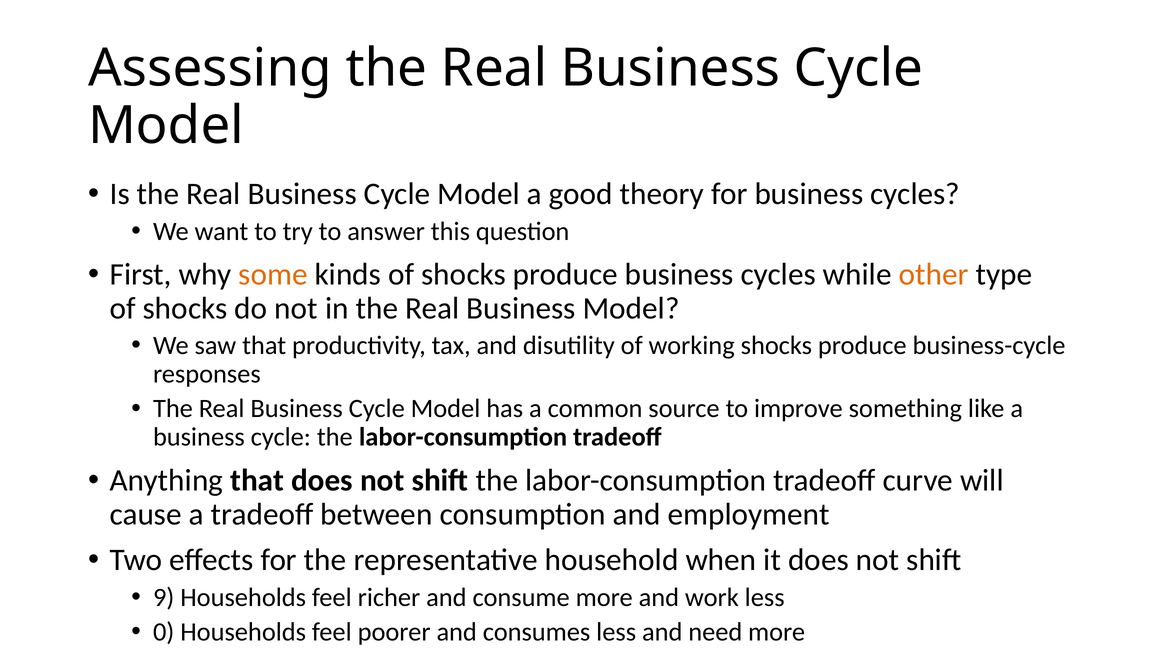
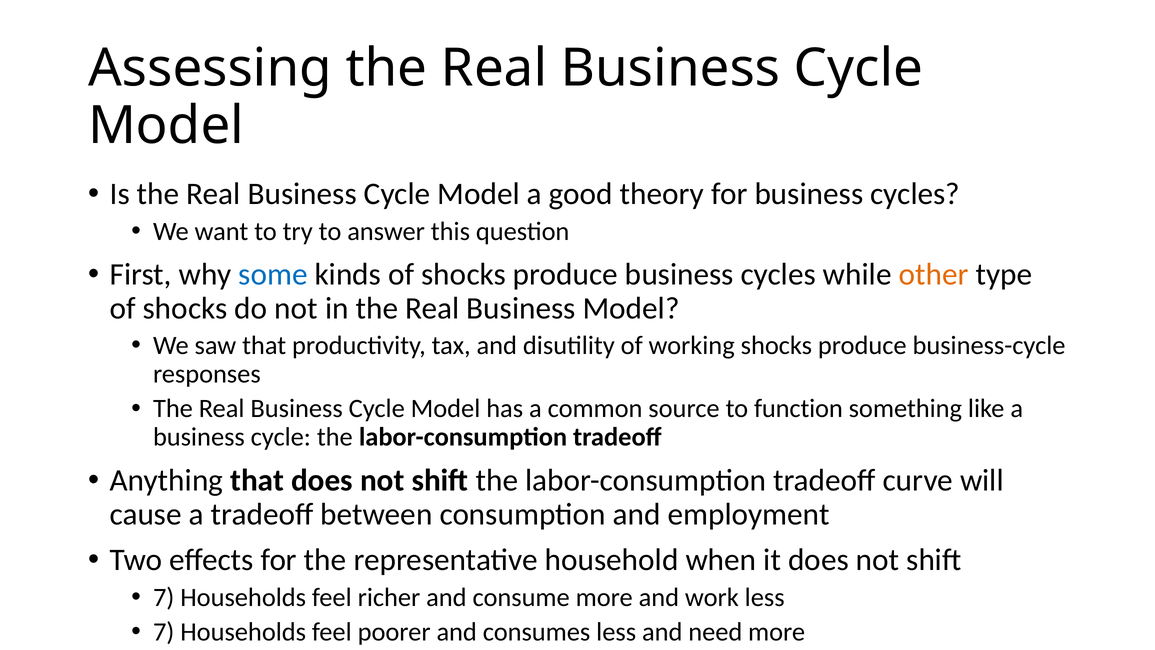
some colour: orange -> blue
improve: improve -> function
9 at (164, 597): 9 -> 7
0 at (164, 632): 0 -> 7
